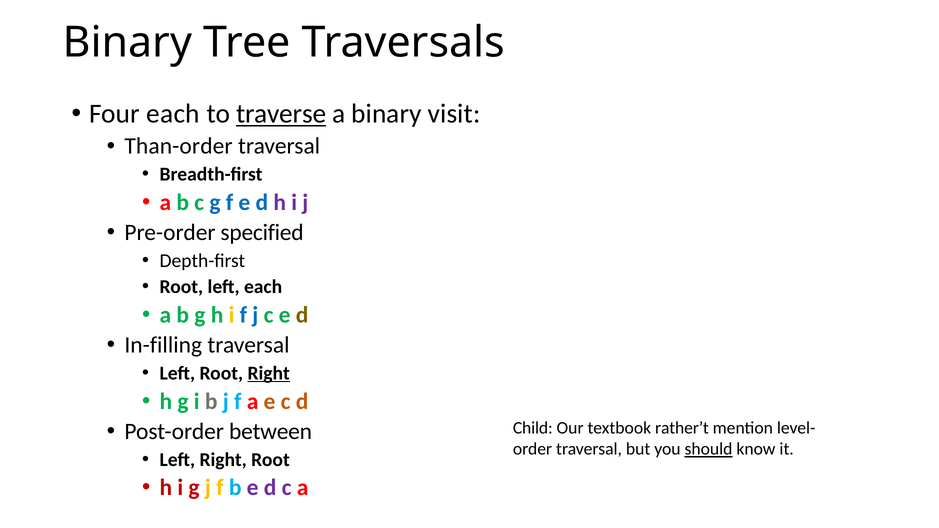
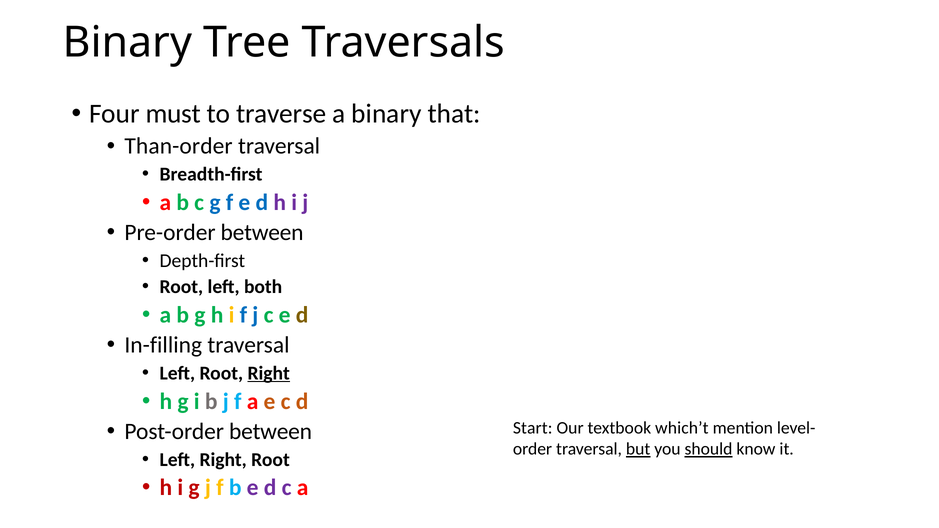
Four each: each -> must
traverse underline: present -> none
visit: visit -> that
Pre-order specified: specified -> between
left each: each -> both
Child: Child -> Start
rather’t: rather’t -> which’t
but underline: none -> present
